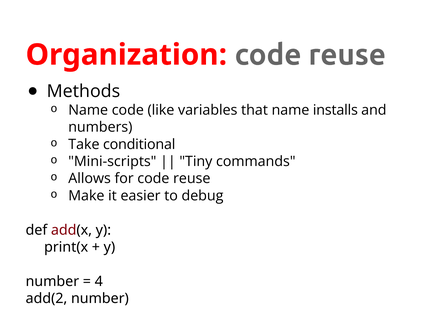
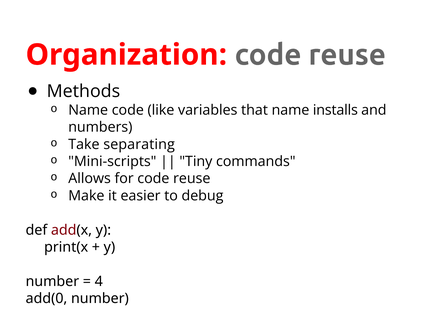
conditional: conditional -> separating
add(2: add(2 -> add(0
